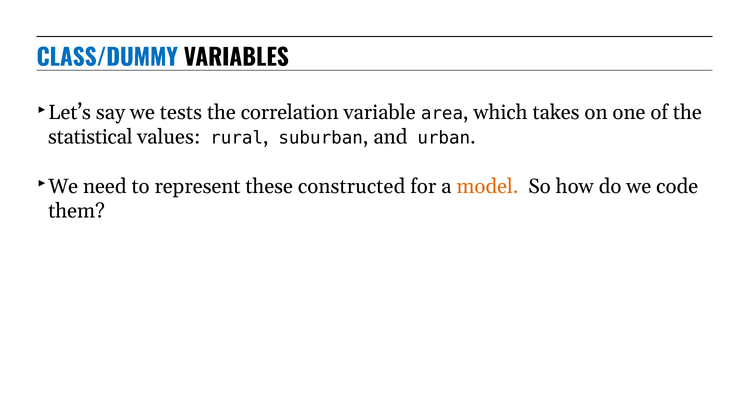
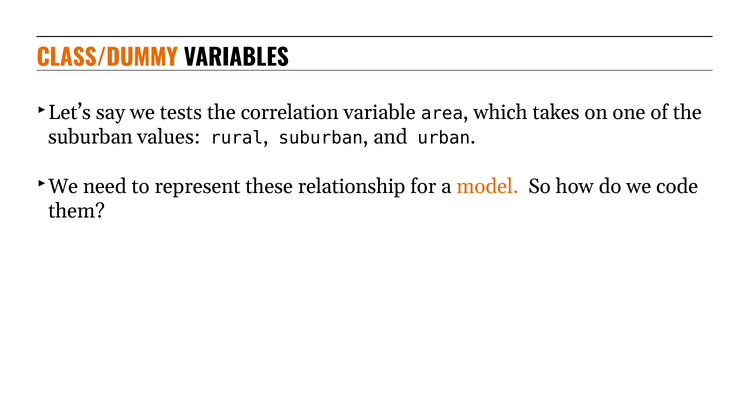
CLASS/DUMMY colour: blue -> orange
statistical at (90, 137): statistical -> suburban
constructed: constructed -> relationship
